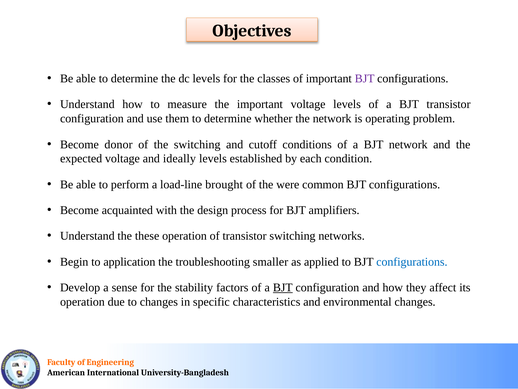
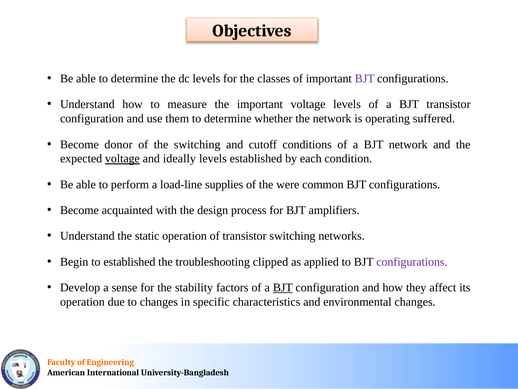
problem: problem -> suffered
voltage at (122, 158) underline: none -> present
brought: brought -> supplies
these: these -> static
to application: application -> established
smaller: smaller -> clipped
configurations at (412, 262) colour: blue -> purple
